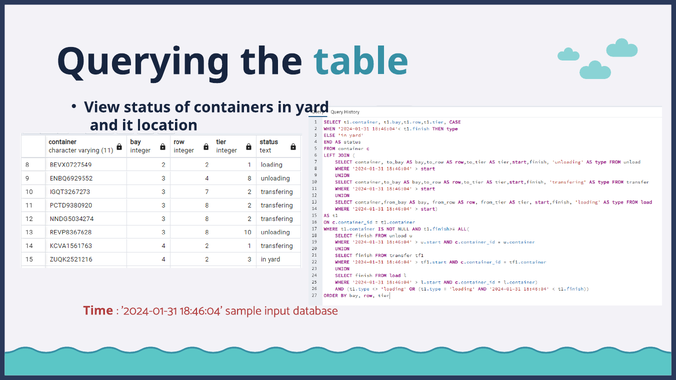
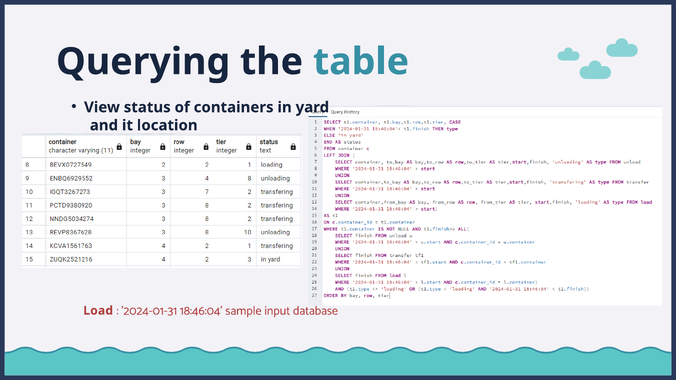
Time: Time -> Load
